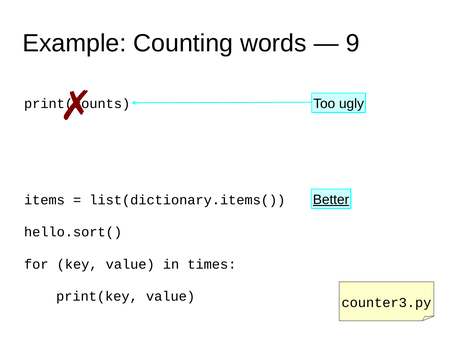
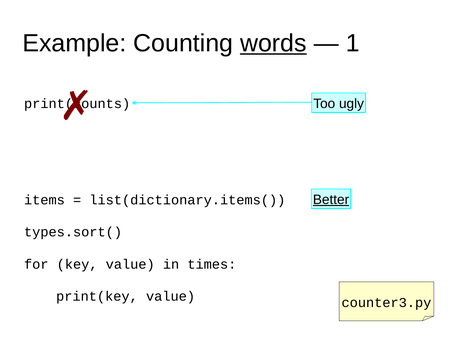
words underline: none -> present
9: 9 -> 1
hello.sort(: hello.sort( -> types.sort(
